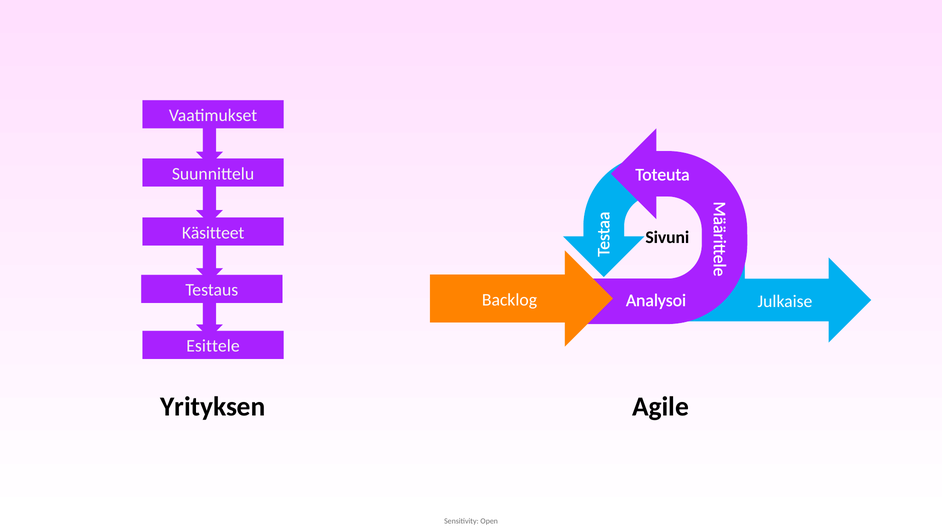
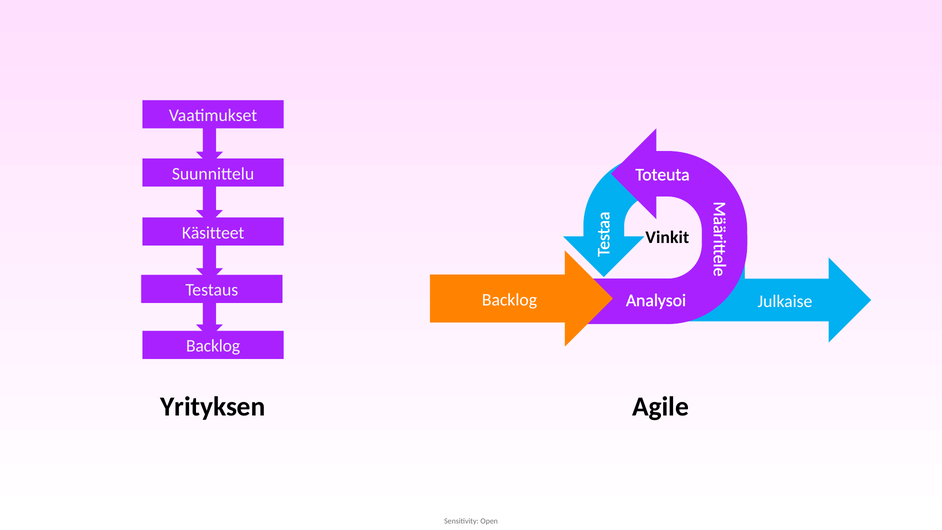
Sivuni: Sivuni -> Vinkit
Esittele at (213, 346): Esittele -> Backlog
